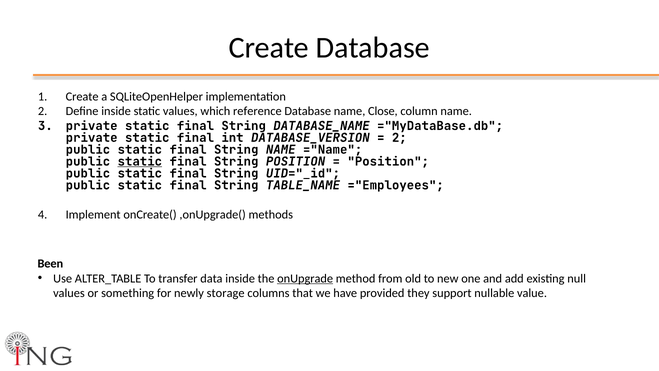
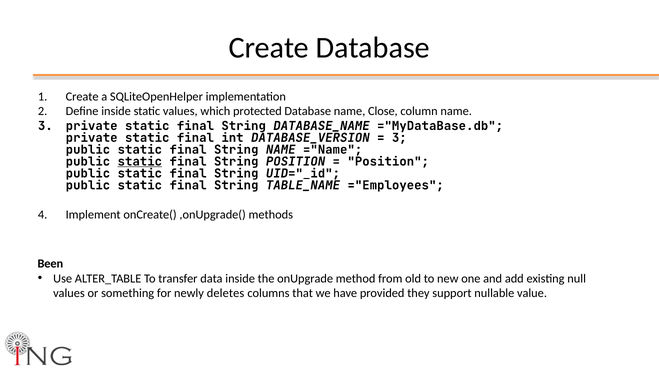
reference: reference -> protected
2 at (399, 138): 2 -> 3
onUpgrade underline: present -> none
storage: storage -> deletes
